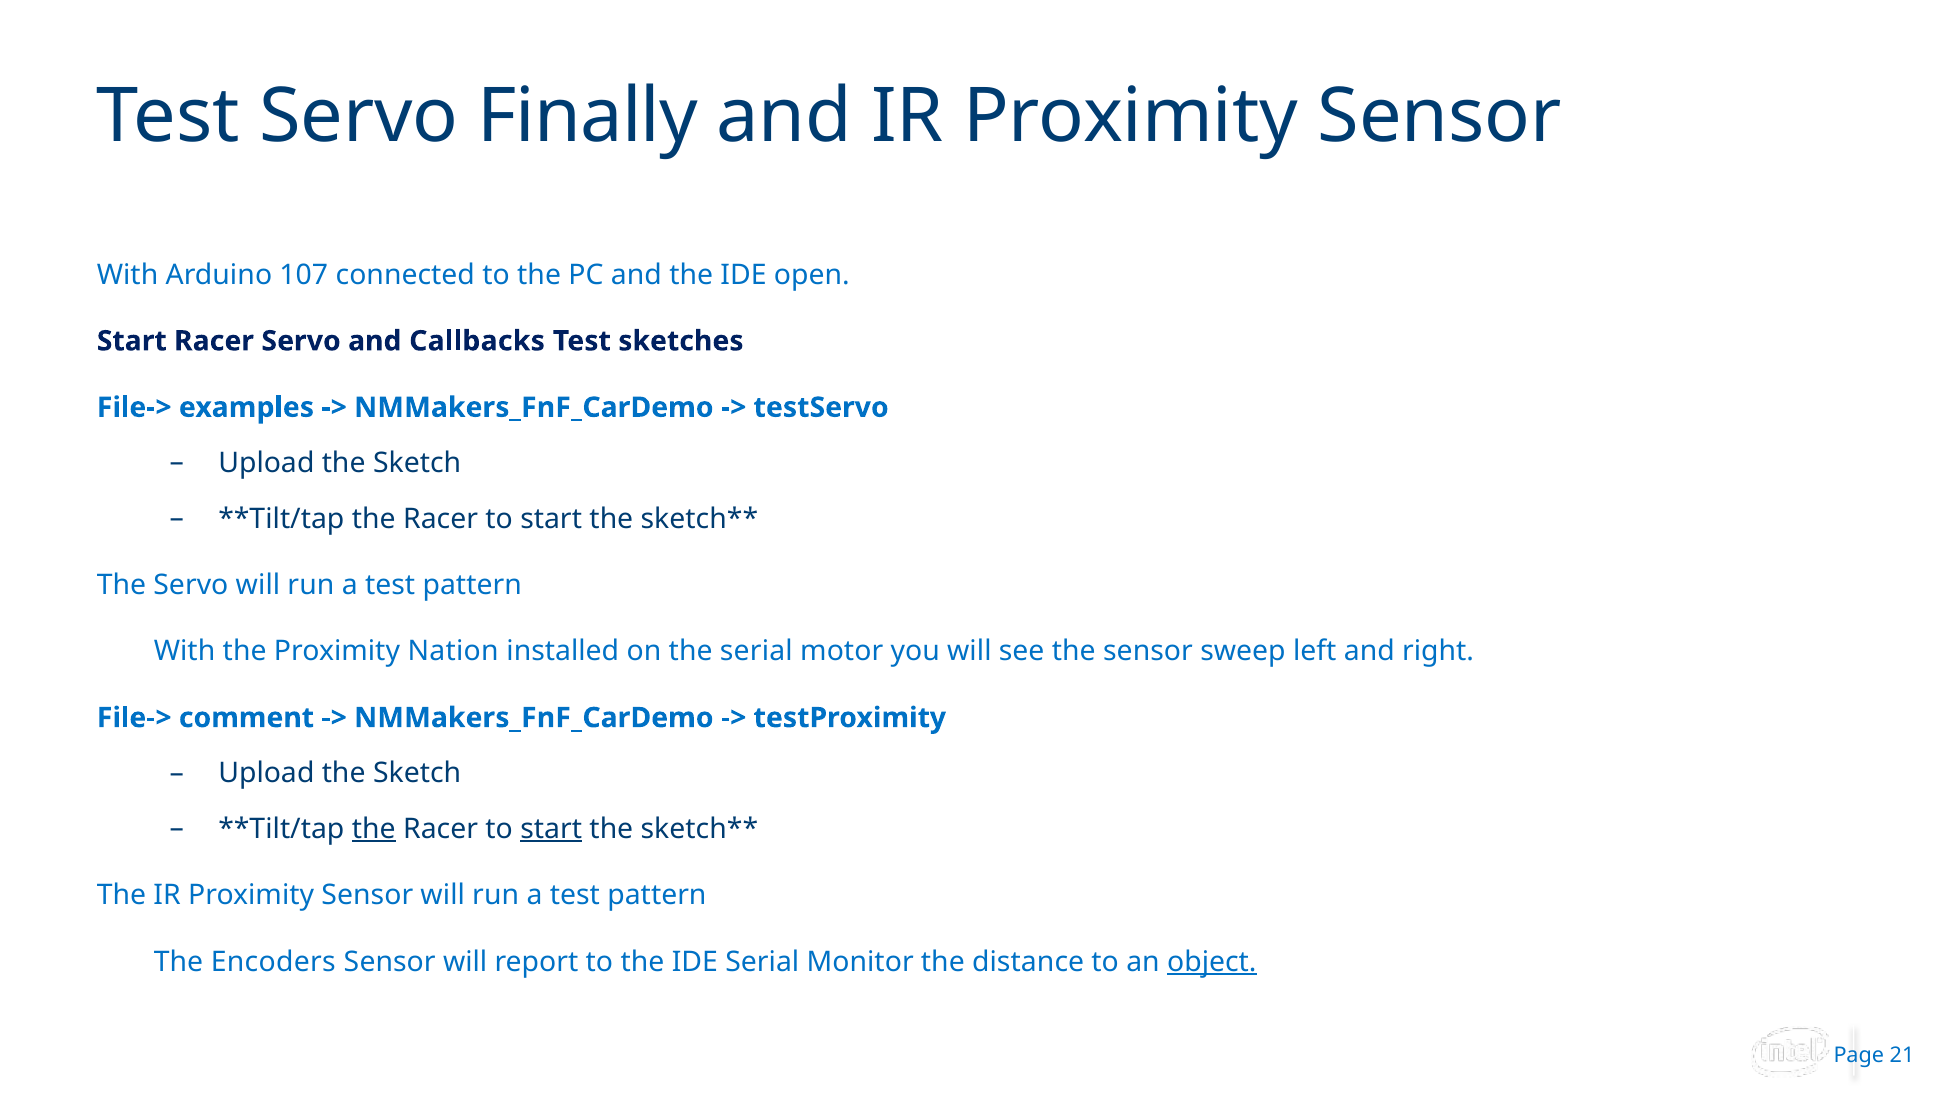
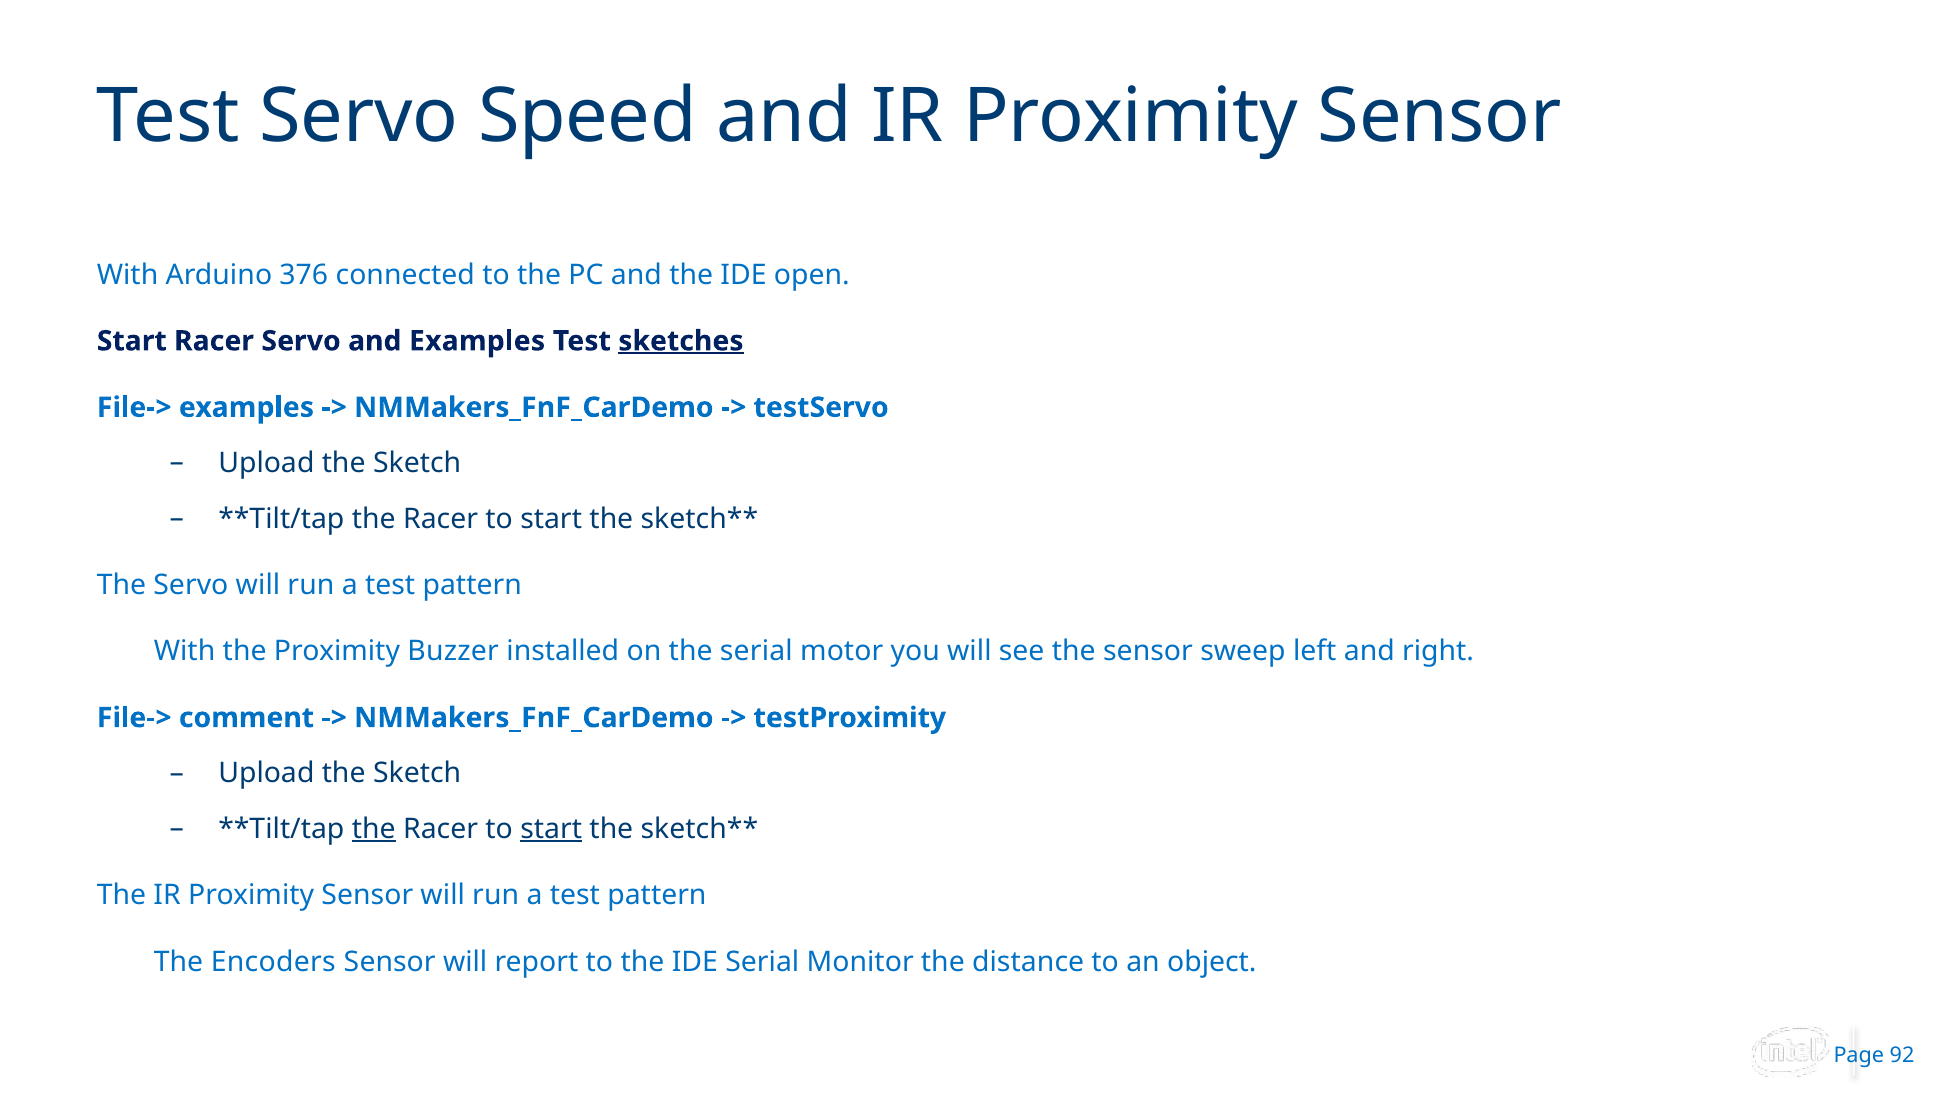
Finally: Finally -> Speed
107: 107 -> 376
and Callbacks: Callbacks -> Examples
sketches underline: none -> present
Nation: Nation -> Buzzer
object underline: present -> none
21: 21 -> 92
